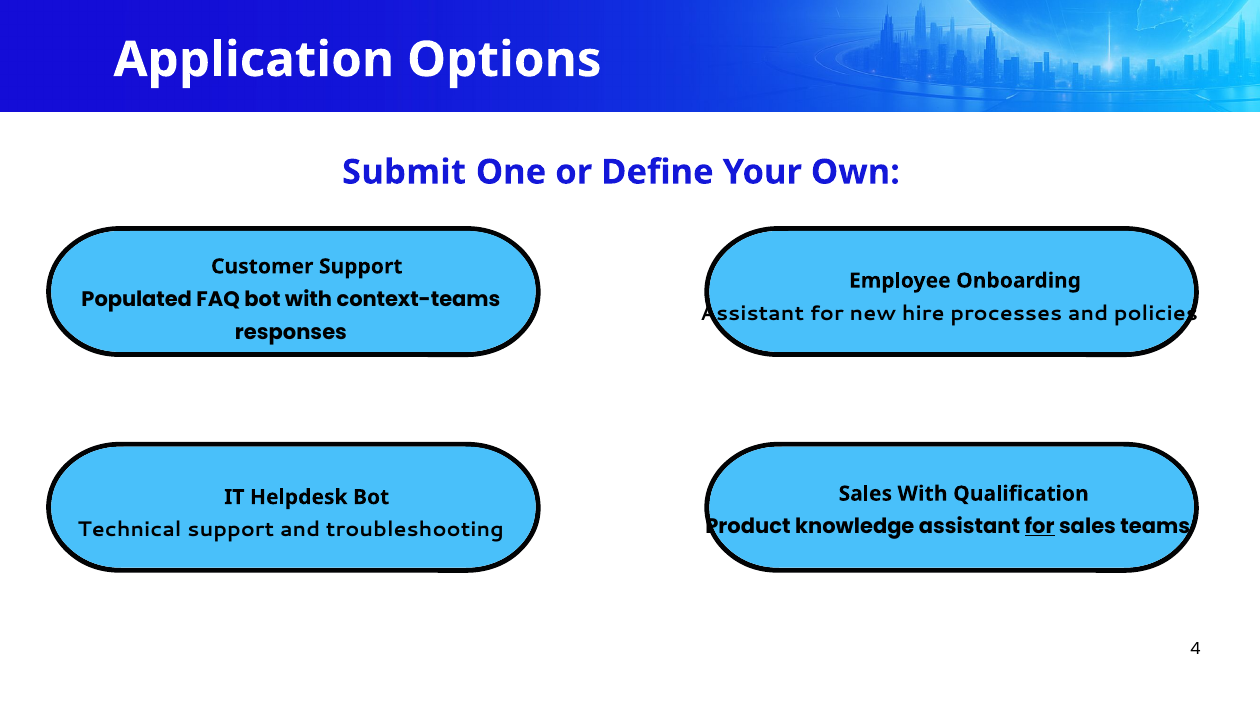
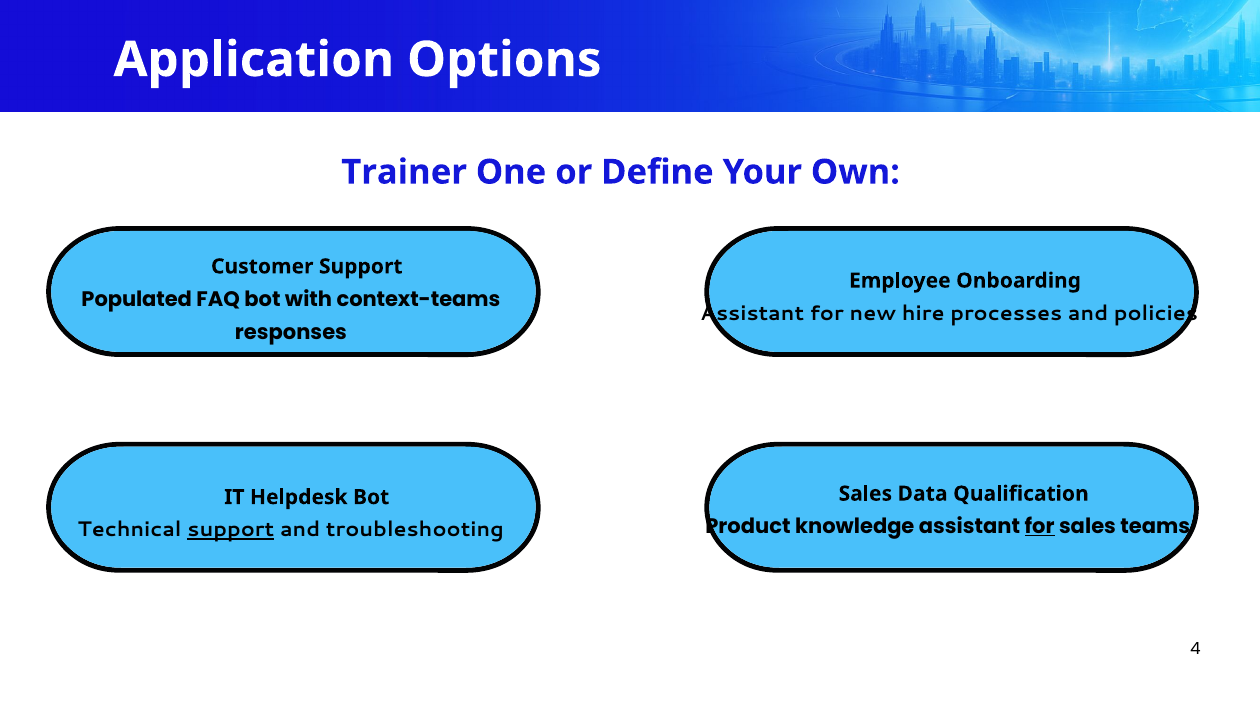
Submit: Submit -> Trainer
Sales With: With -> Data
support at (231, 530) underline: none -> present
